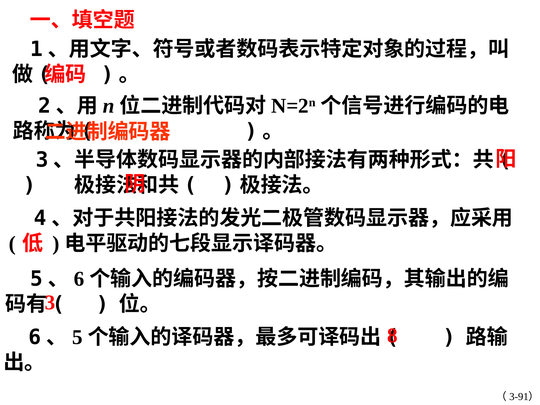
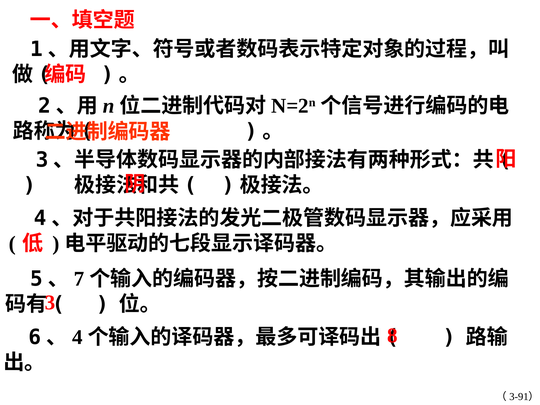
6: 6 -> 7
5: 5 -> 4
